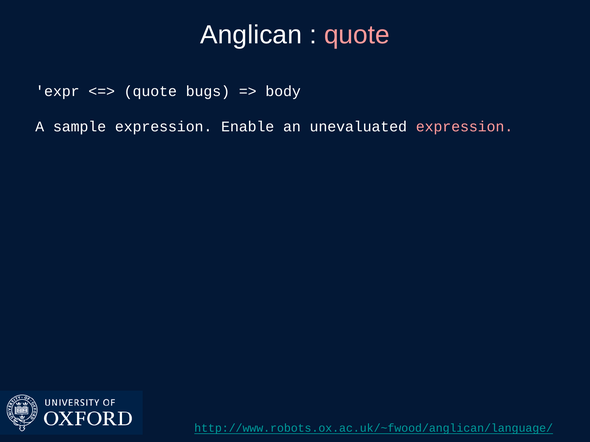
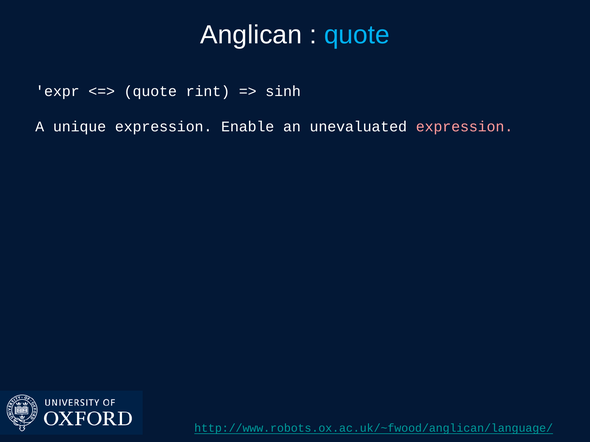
quote at (357, 35) colour: pink -> light blue
bugs: bugs -> rint
body: body -> sinh
sample: sample -> unique
